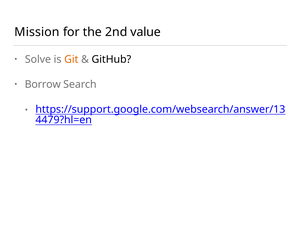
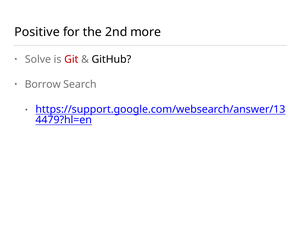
Mission: Mission -> Positive
value: value -> more
Git colour: orange -> red
